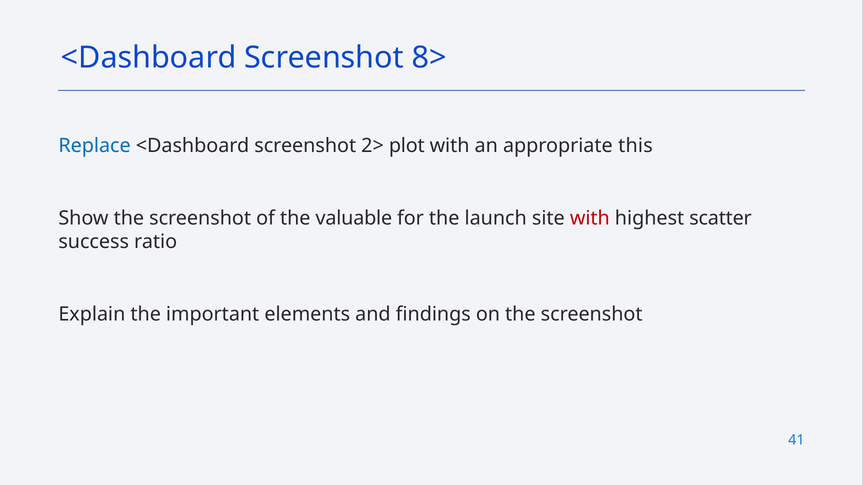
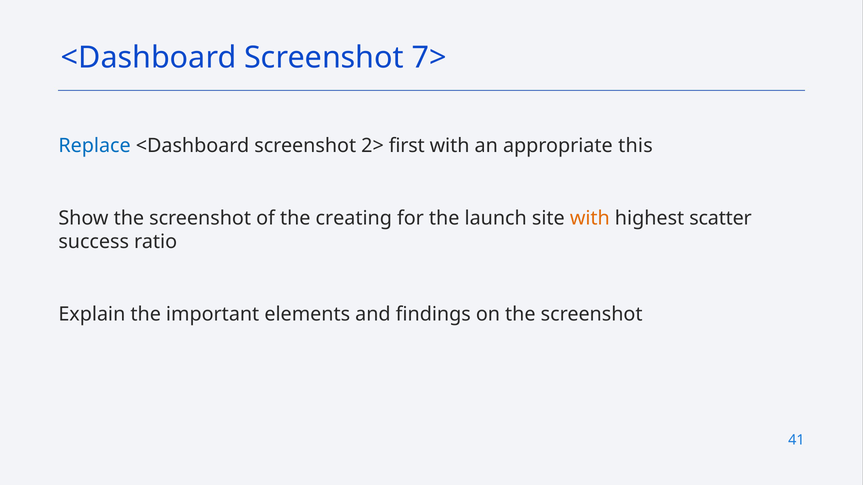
8>: 8> -> 7>
plot: plot -> first
valuable: valuable -> creating
with at (590, 218) colour: red -> orange
